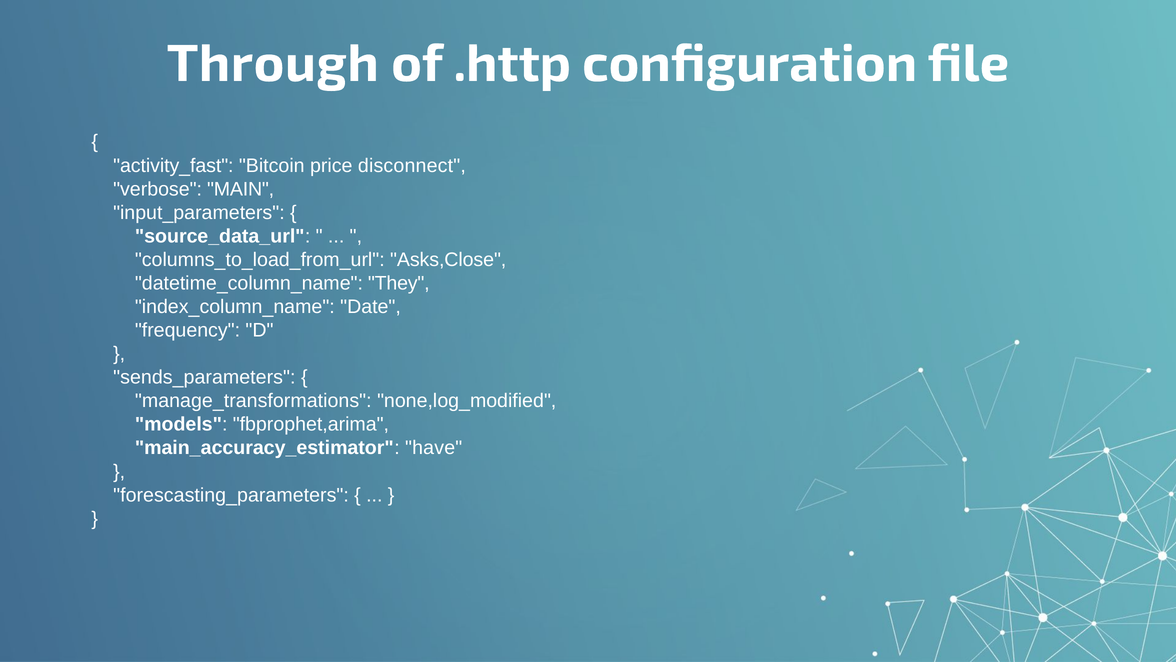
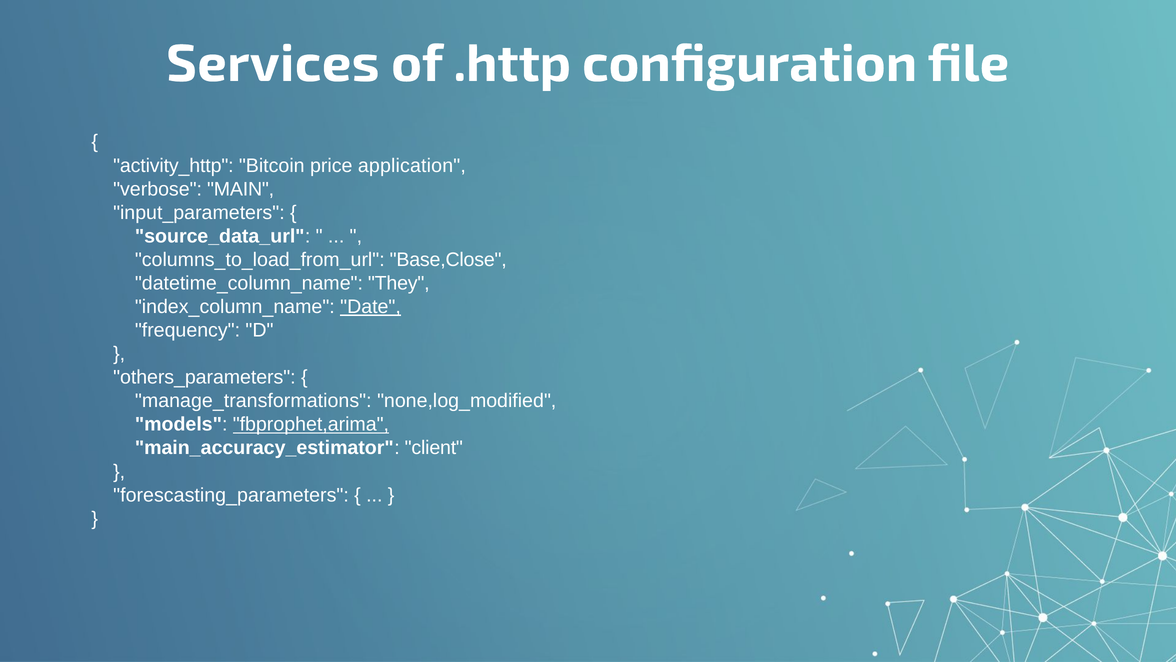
Through: Through -> Services
activity_fast: activity_fast -> activity_http
disconnect: disconnect -> application
Asks,Close: Asks,Close -> Base,Close
Date underline: none -> present
sends_parameters: sends_parameters -> others_parameters
fbprophet,arima underline: none -> present
have: have -> client
